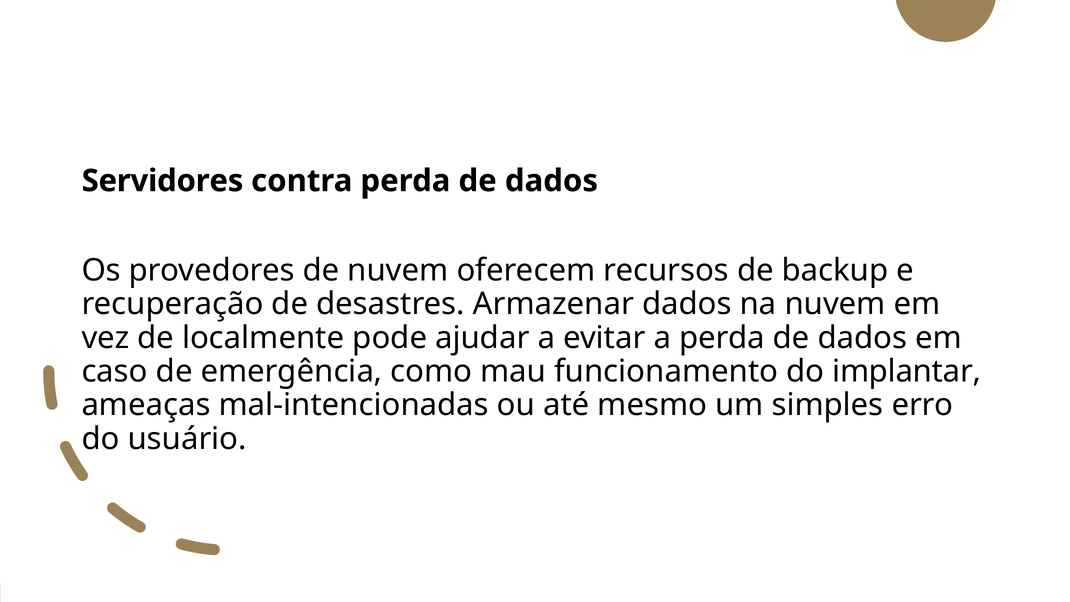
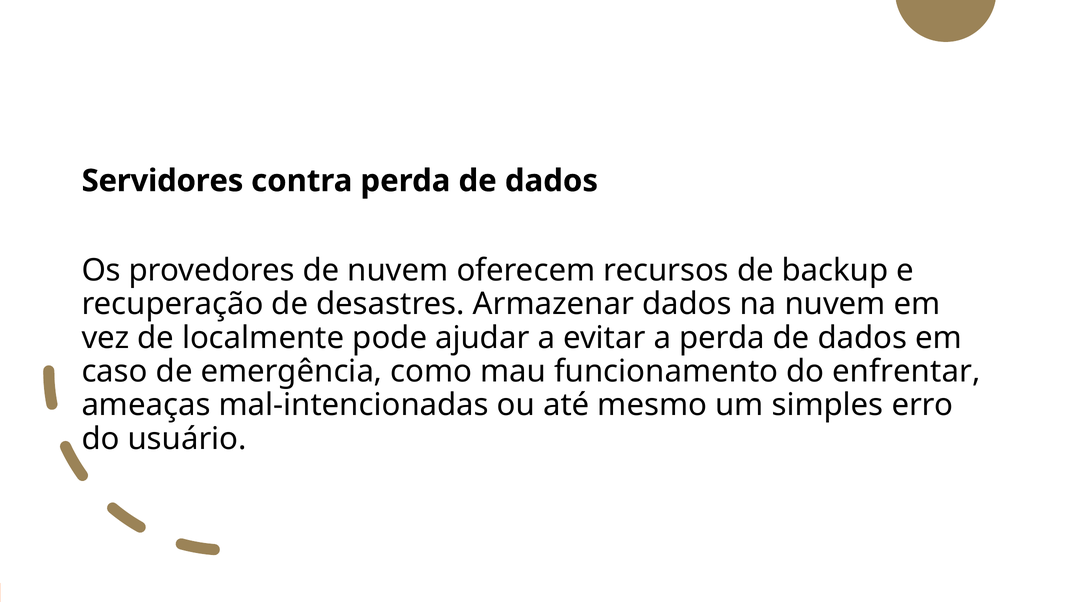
implantar: implantar -> enfrentar
